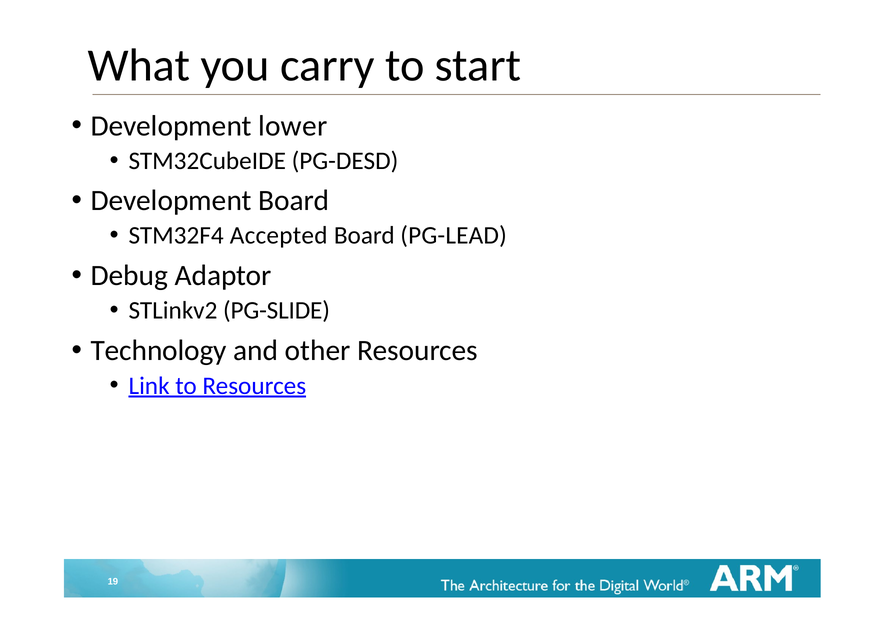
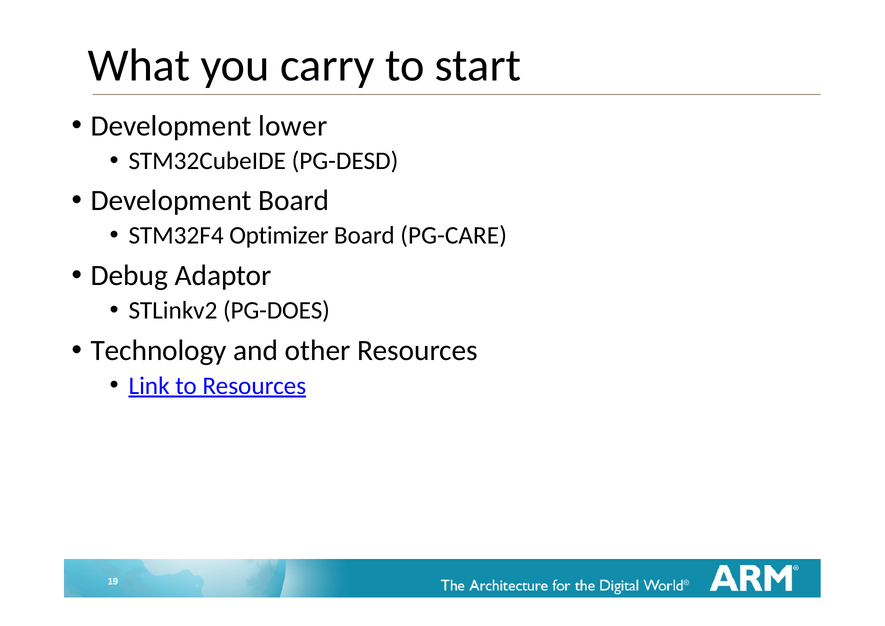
Accepted: Accepted -> Optimizer
PG-LEAD: PG-LEAD -> PG-CARE
PG-SLIDE: PG-SLIDE -> PG-DOES
